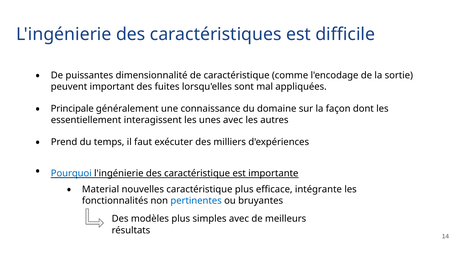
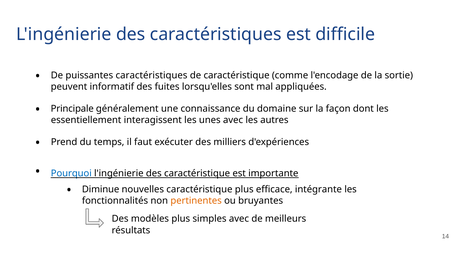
puissantes dimensionnalité: dimensionnalité -> caractéristiques
important: important -> informatif
Material: Material -> Diminue
pertinentes colour: blue -> orange
